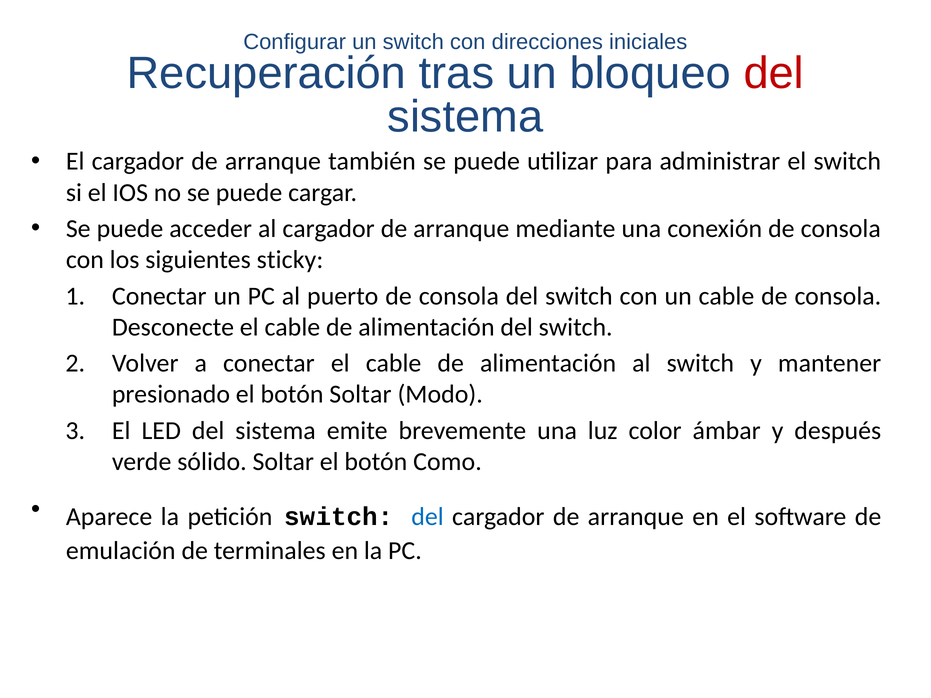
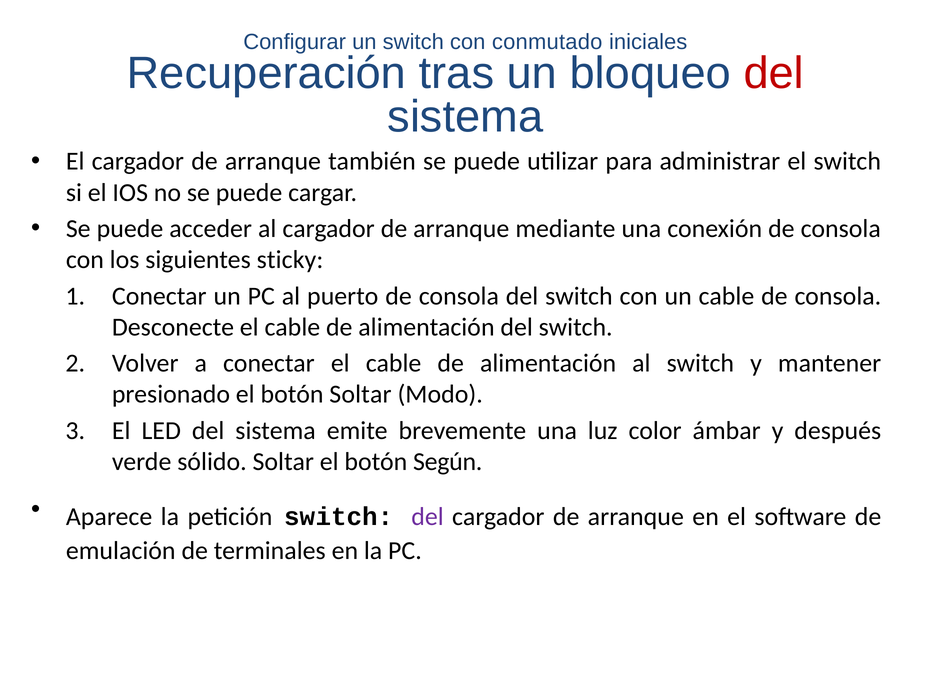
direcciones: direcciones -> conmutado
Como: Como -> Según
del at (428, 517) colour: blue -> purple
